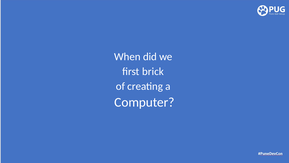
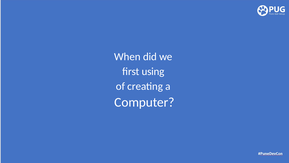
brick: brick -> using
